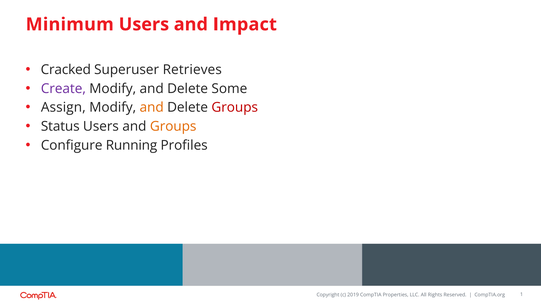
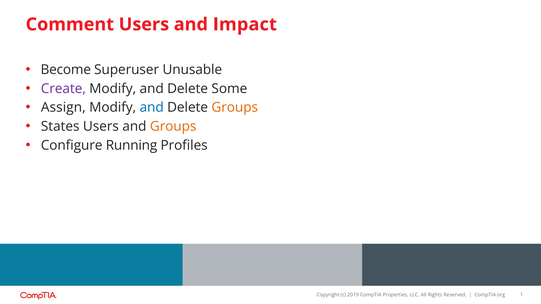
Minimum: Minimum -> Comment
Cracked: Cracked -> Become
Retrieves: Retrieves -> Unusable
and at (152, 108) colour: orange -> blue
Groups at (235, 108) colour: red -> orange
Status: Status -> States
